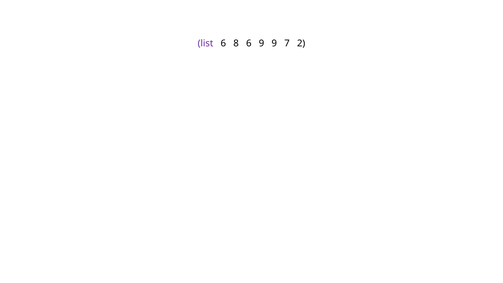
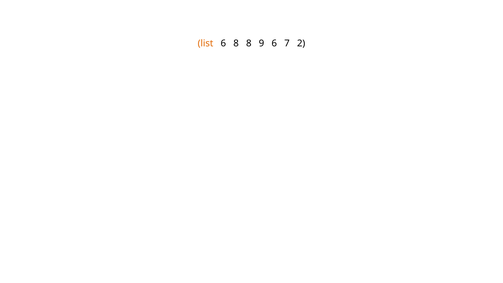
list colour: purple -> orange
8 6: 6 -> 8
9 9: 9 -> 6
